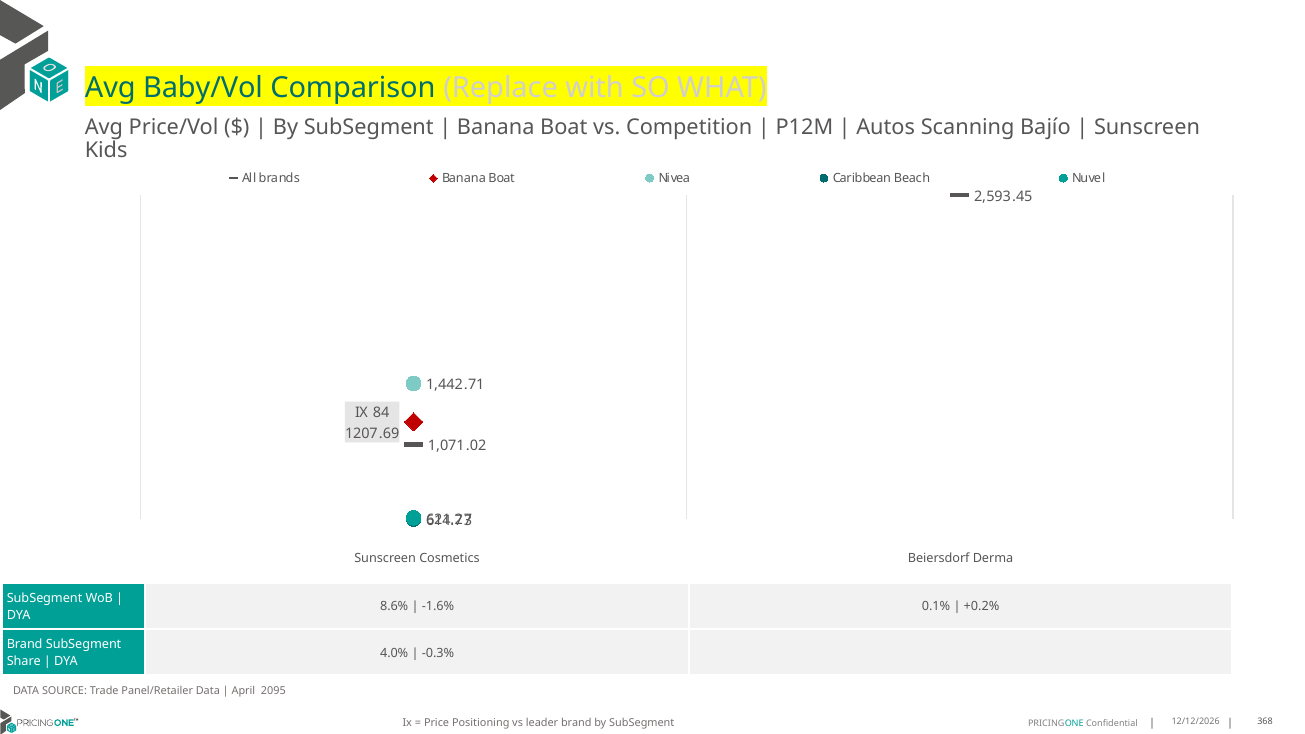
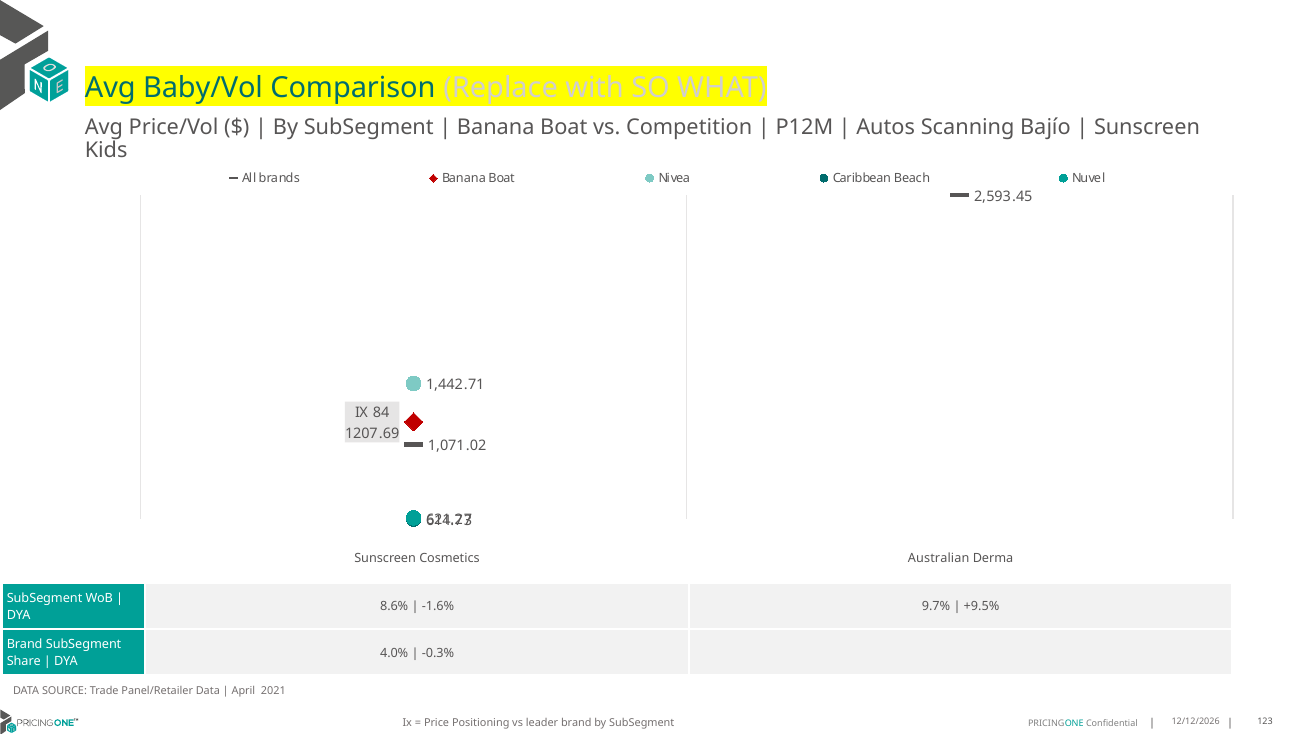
Beiersdorf: Beiersdorf -> Australian
0.1%: 0.1% -> 9.7%
+0.2%: +0.2% -> +9.5%
2095: 2095 -> 2021
368: 368 -> 123
